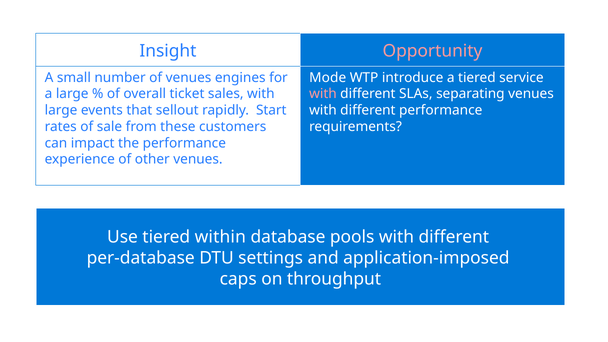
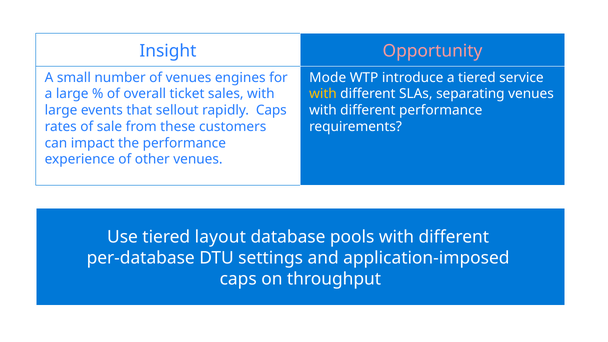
with at (323, 94) colour: pink -> yellow
rapidly Start: Start -> Caps
within: within -> layout
